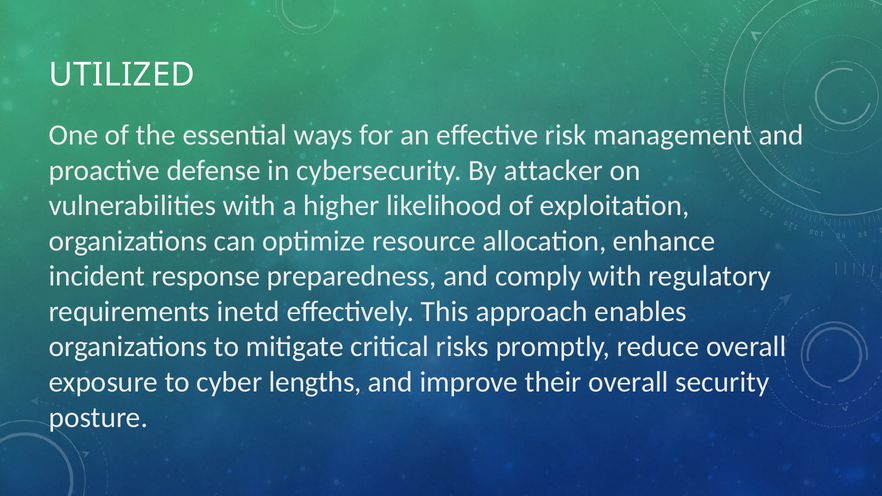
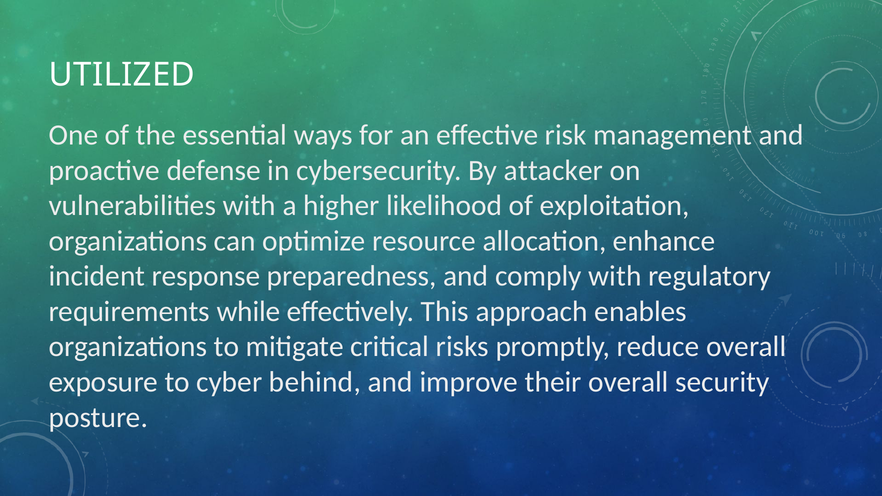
inetd: inetd -> while
lengths: lengths -> behind
